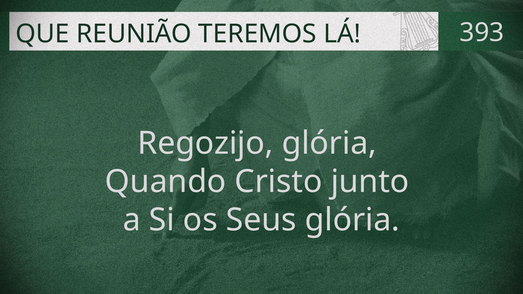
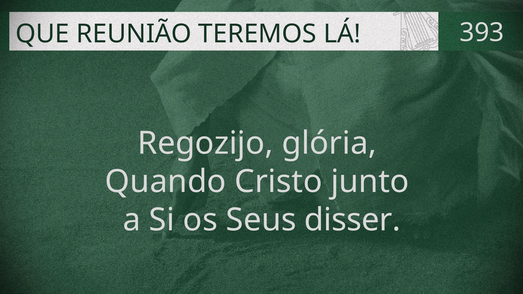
Seus glória: glória -> disser
